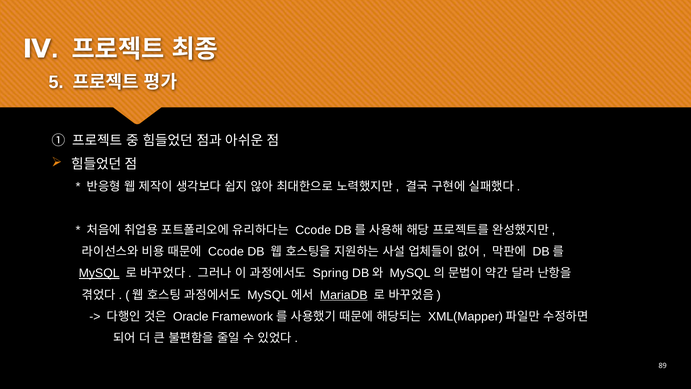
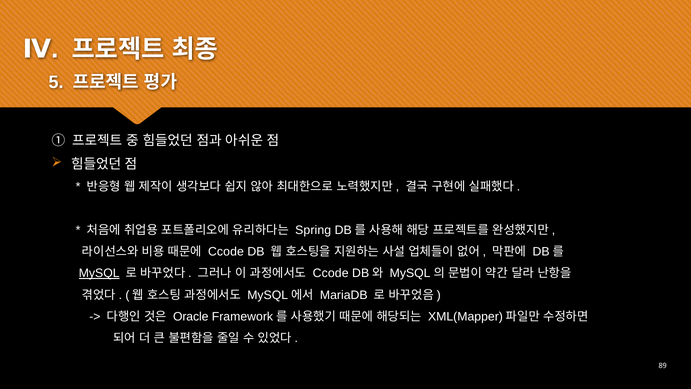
Ccode at (313, 230): Ccode -> Spring
Spring at (331, 273): Spring -> Ccode
MariaDB underline: present -> none
